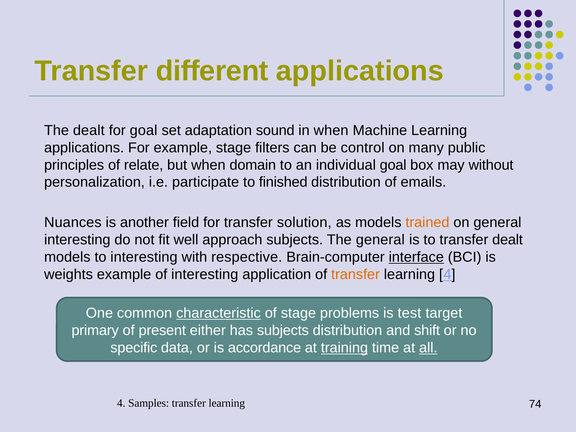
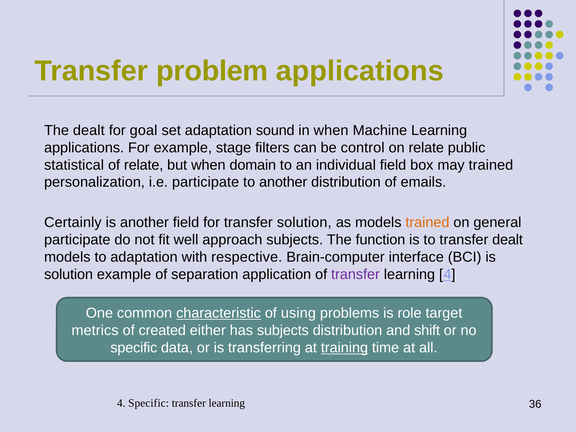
different: different -> problem
on many: many -> relate
principles: principles -> statistical
individual goal: goal -> field
may without: without -> trained
to finished: finished -> another
Nuances: Nuances -> Certainly
interesting at (77, 240): interesting -> participate
The general: general -> function
to interesting: interesting -> adaptation
interface underline: present -> none
weights at (69, 274): weights -> solution
of interesting: interesting -> separation
transfer at (356, 274) colour: orange -> purple
of stage: stage -> using
test: test -> role
primary: primary -> metrics
present: present -> created
accordance: accordance -> transferring
all underline: present -> none
4 Samples: Samples -> Specific
74: 74 -> 36
